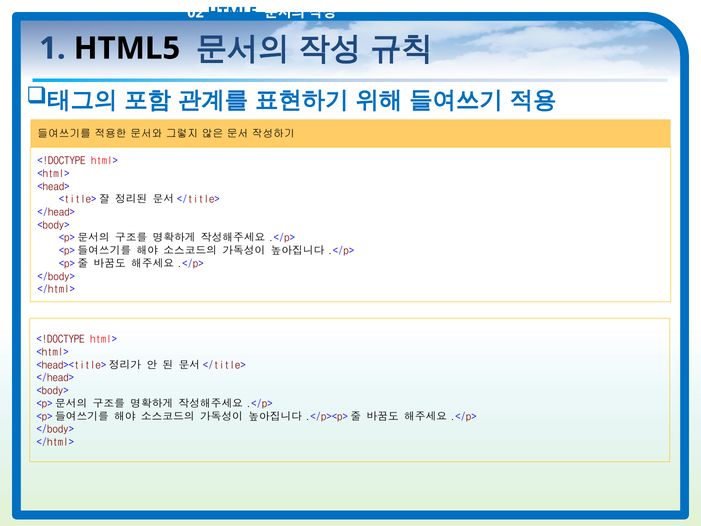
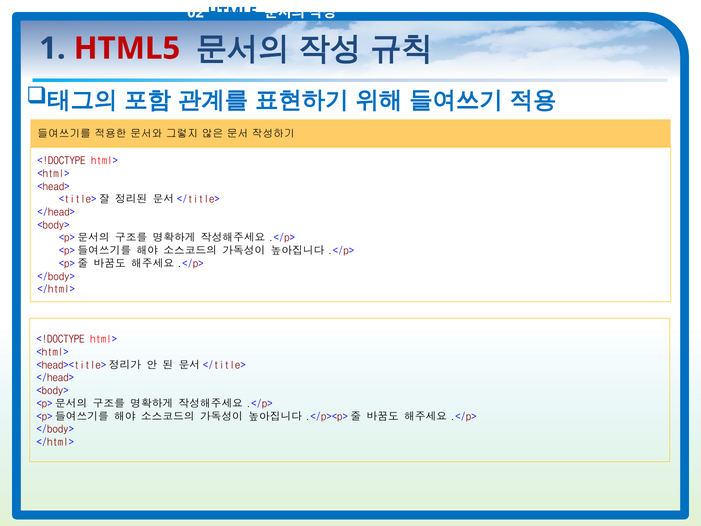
HTML5 at (127, 48) colour: black -> red
